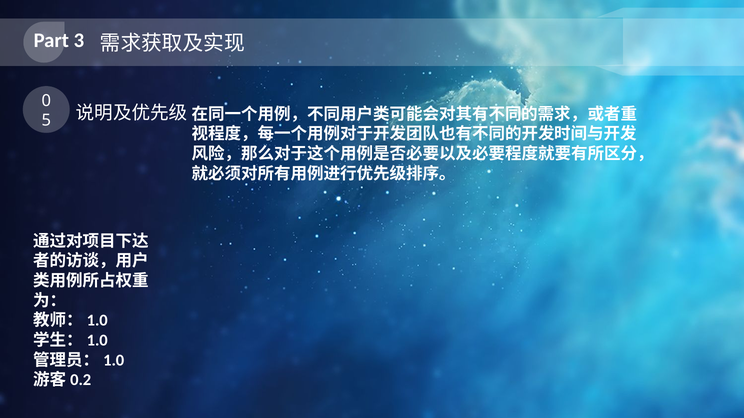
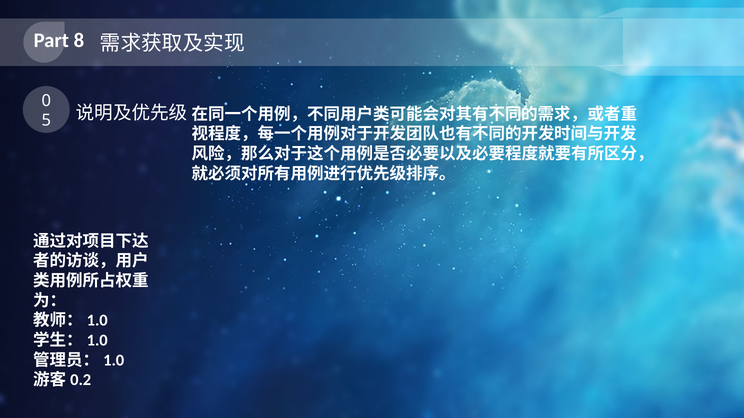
3: 3 -> 8
